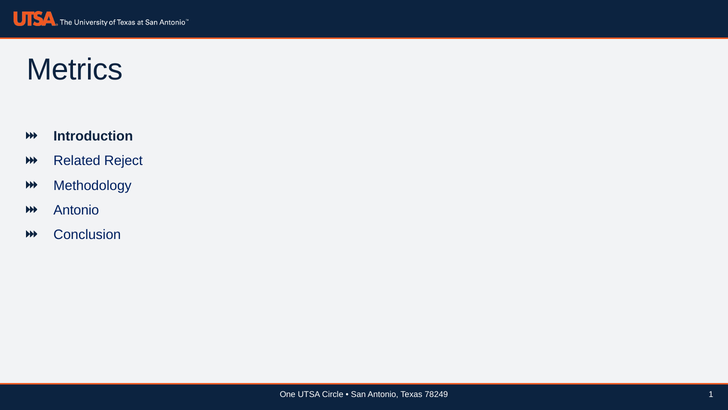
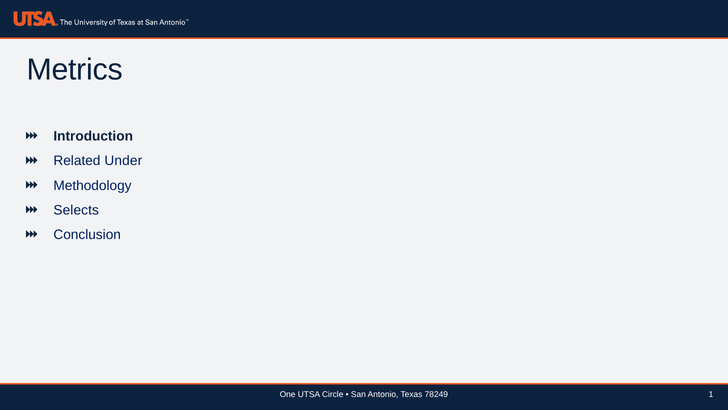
Reject: Reject -> Under
Antonio at (76, 210): Antonio -> Selects
